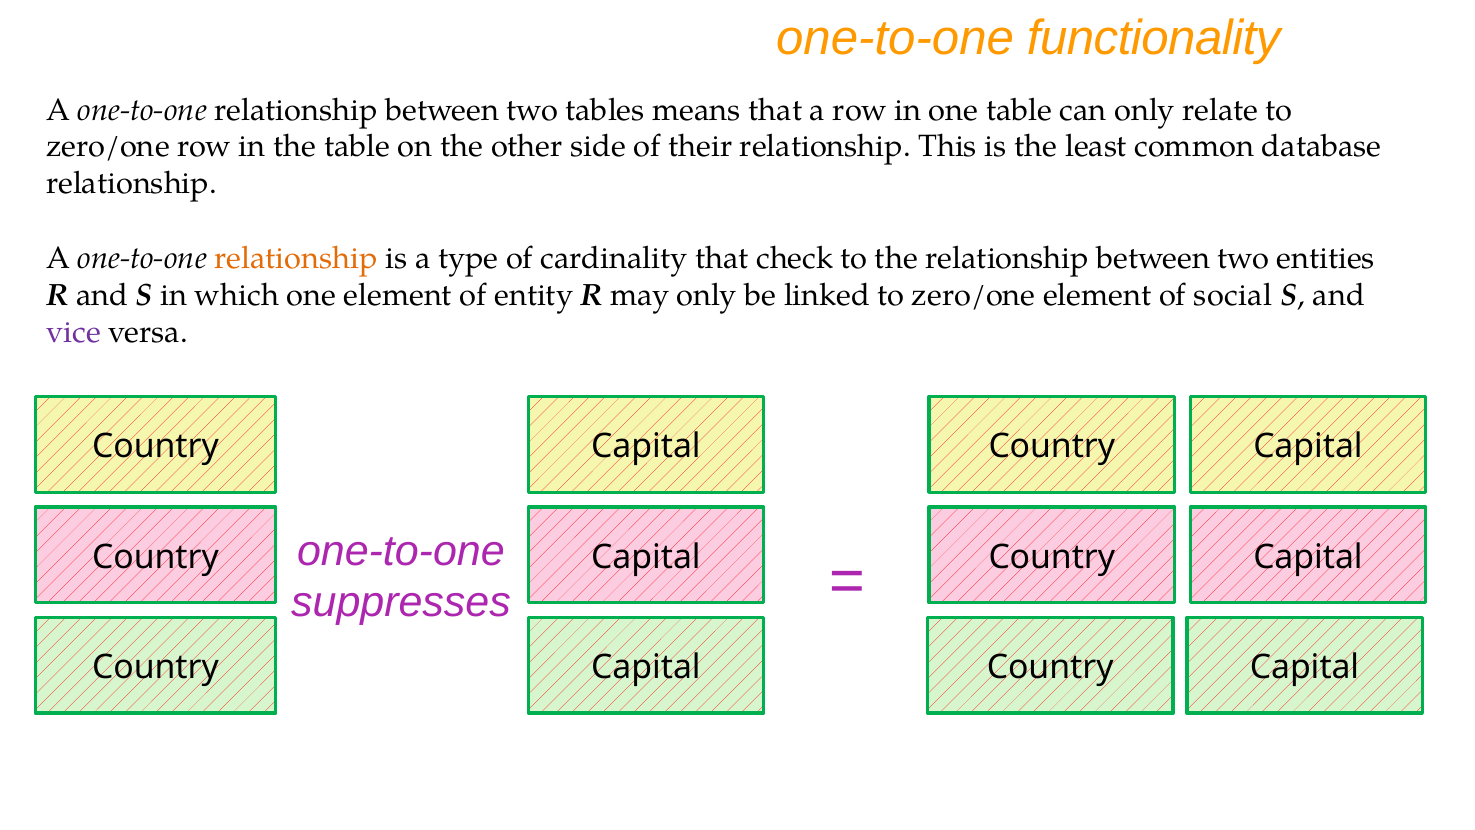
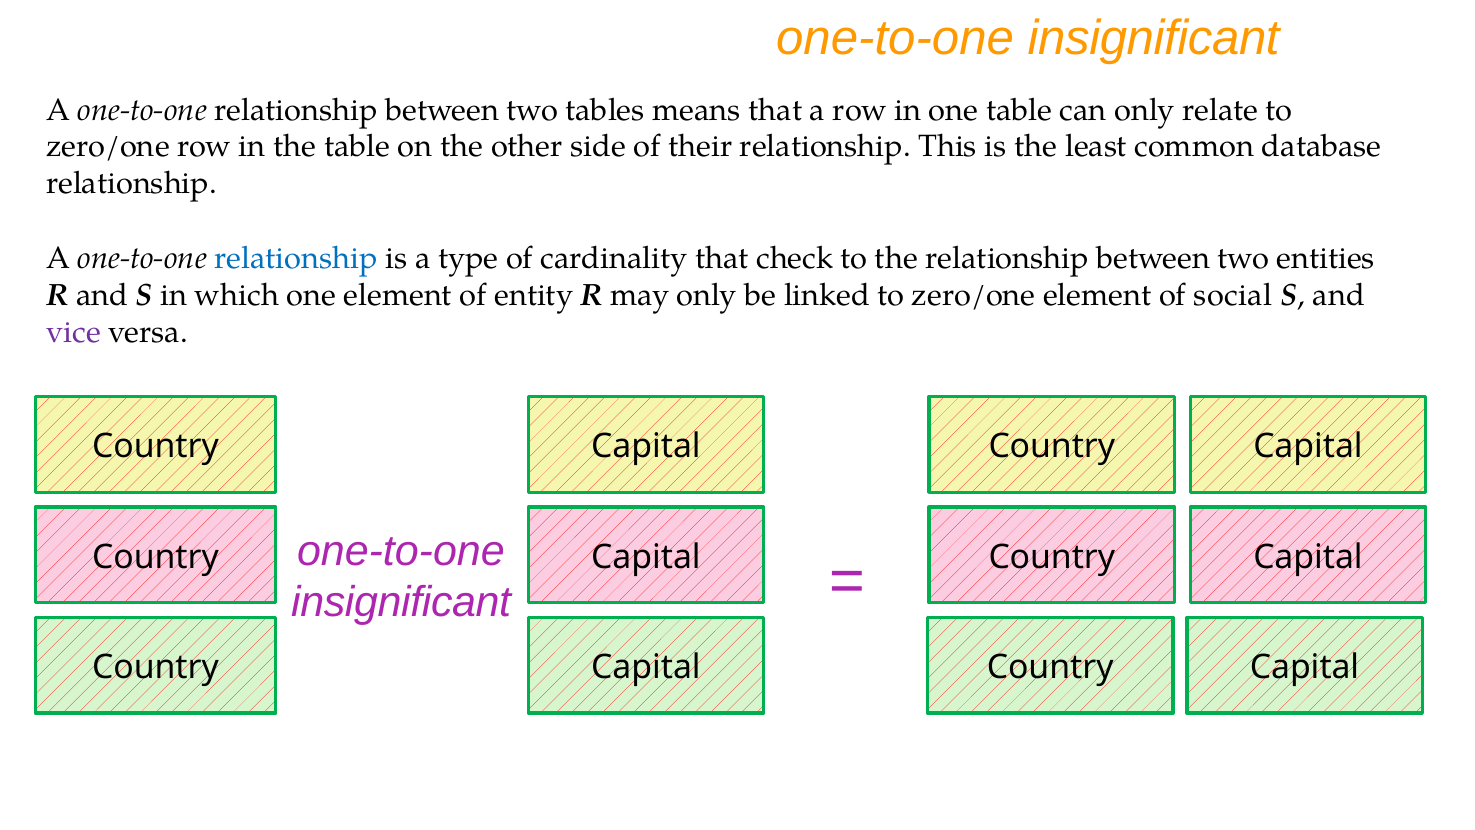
functionality at (1154, 38): functionality -> insignificant
relationship at (296, 258) colour: orange -> blue
suppresses at (401, 603): suppresses -> insignificant
